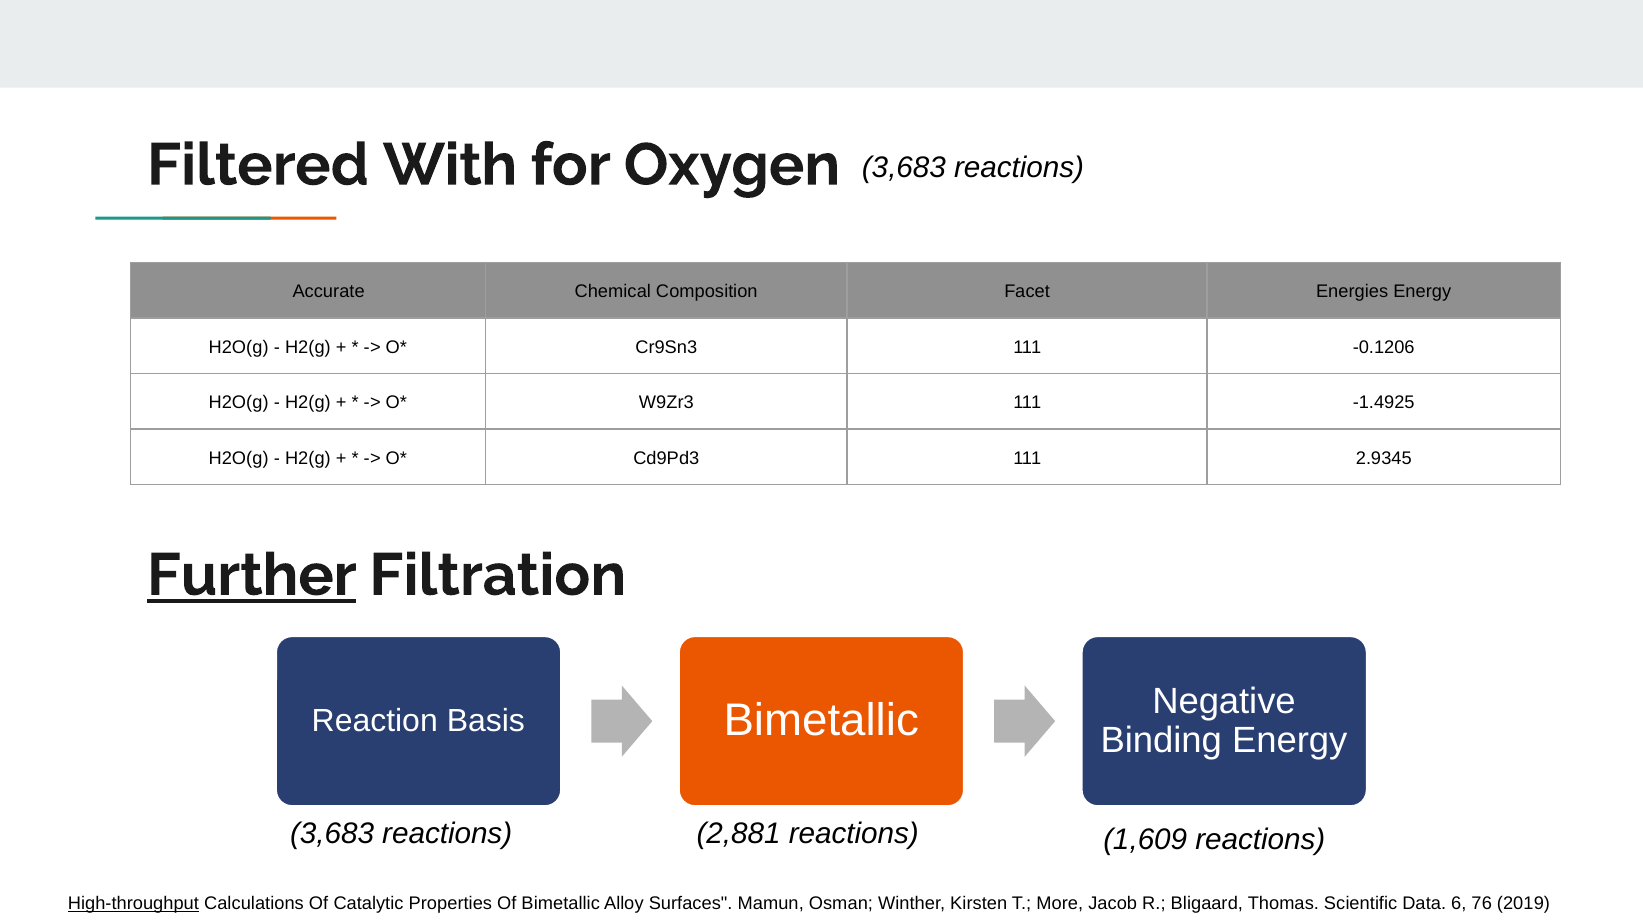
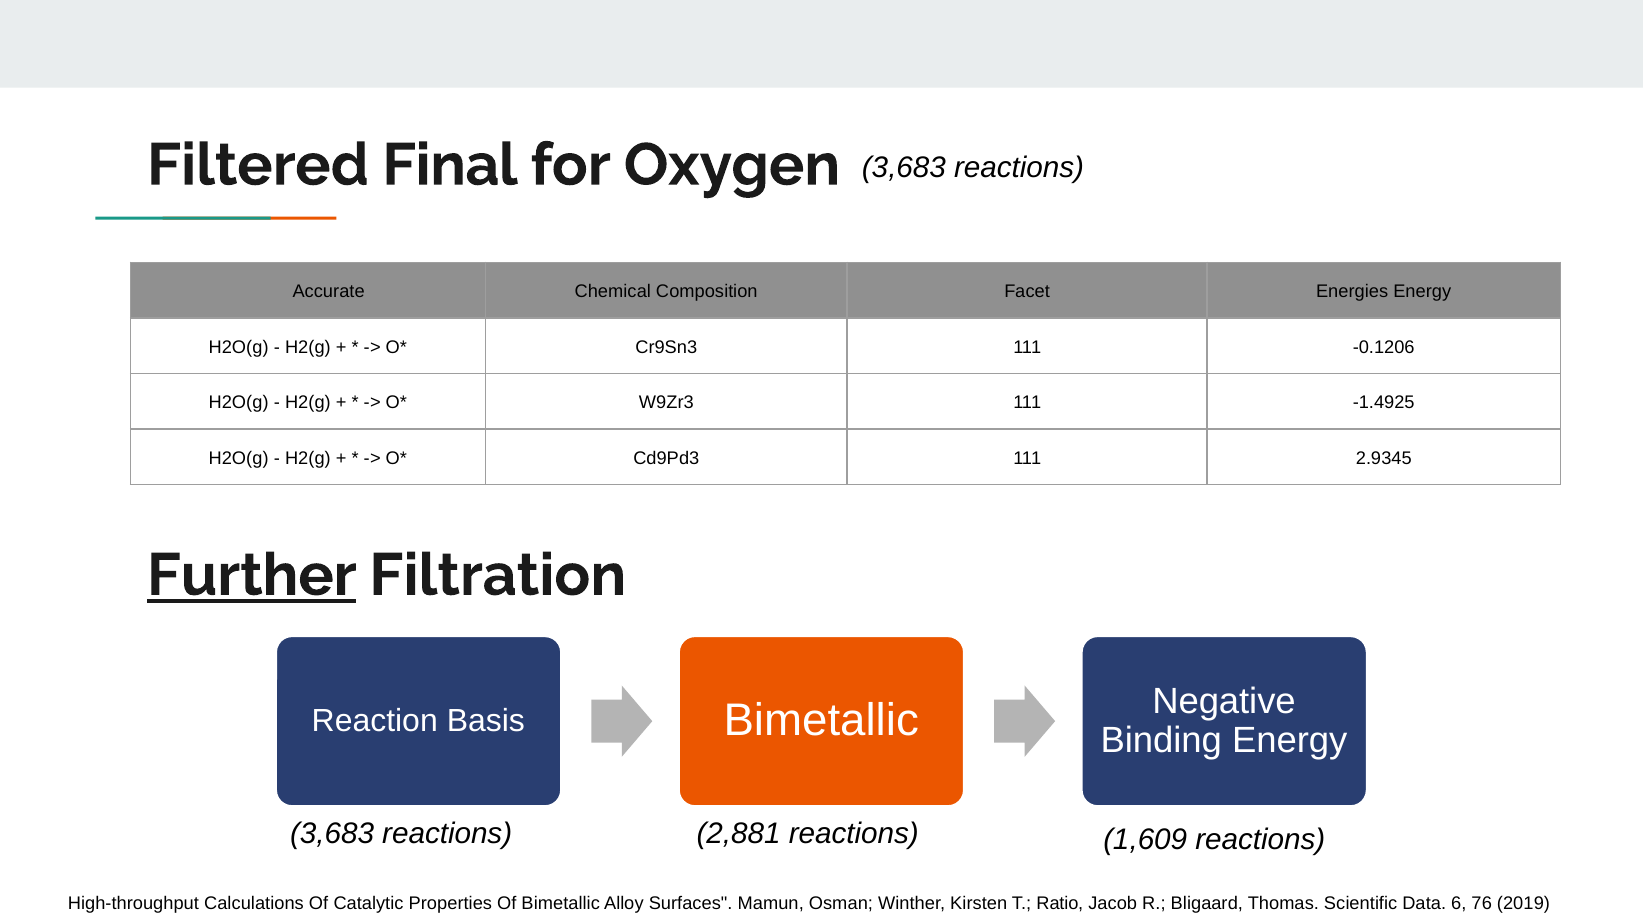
With: With -> Final
High-throughput underline: present -> none
More: More -> Ratio
